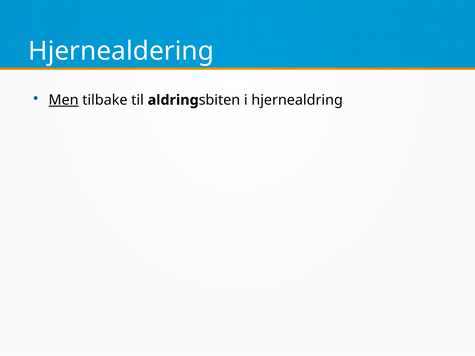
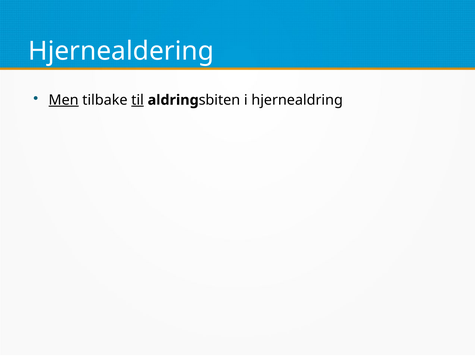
til underline: none -> present
